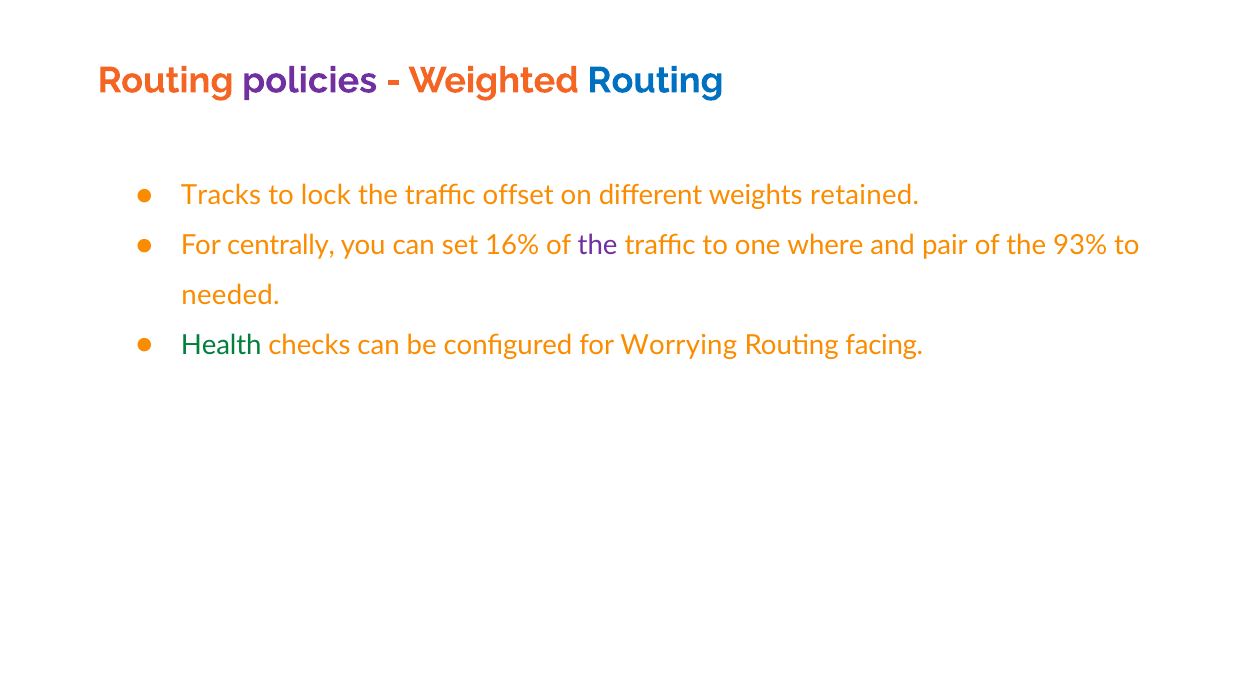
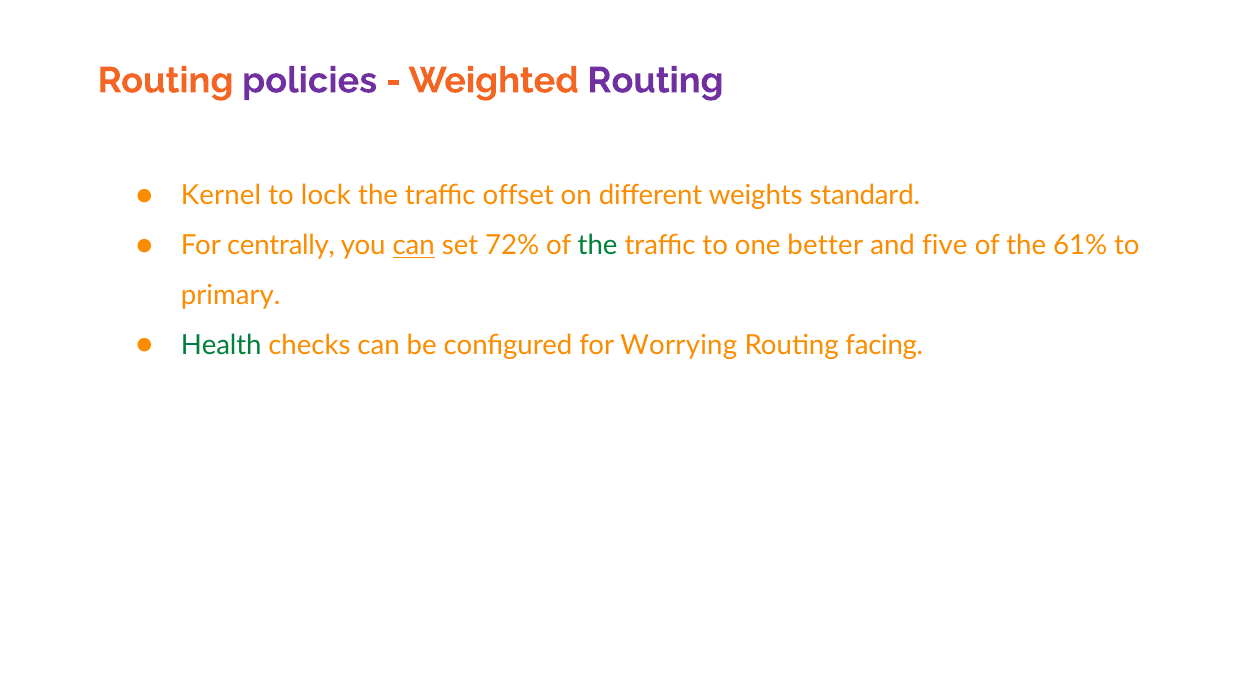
Routing at (655, 80) colour: blue -> purple
Tracks: Tracks -> Kernel
retained: retained -> standard
can at (414, 245) underline: none -> present
16%: 16% -> 72%
the at (598, 245) colour: purple -> green
where: where -> better
pair: pair -> five
93%: 93% -> 61%
needed: needed -> primary
